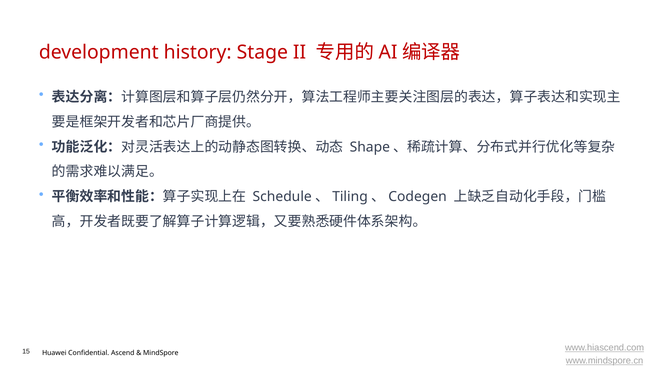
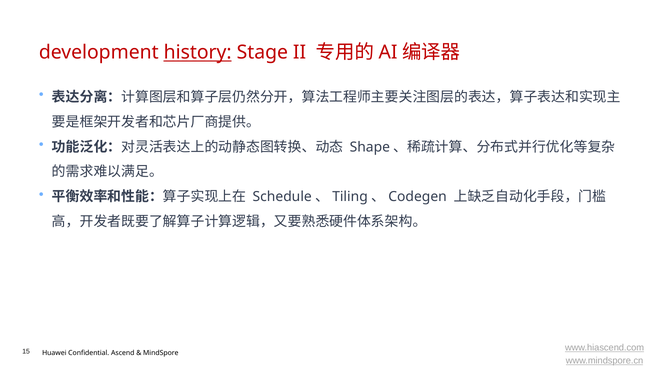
history underline: none -> present
